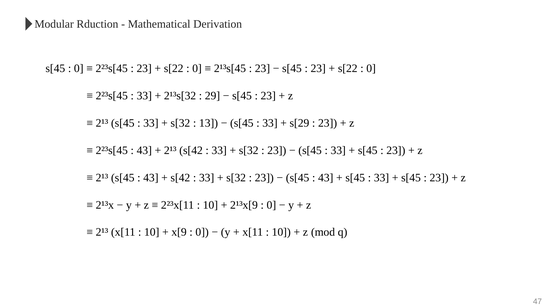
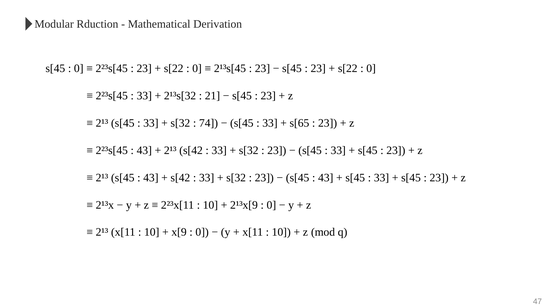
29: 29 -> 21
13: 13 -> 74
s[29: s[29 -> s[65
